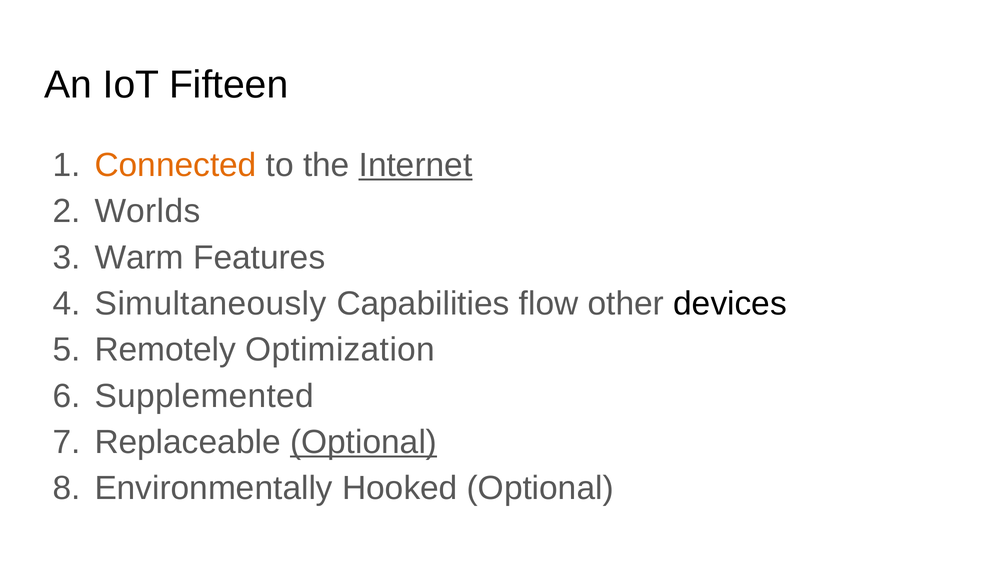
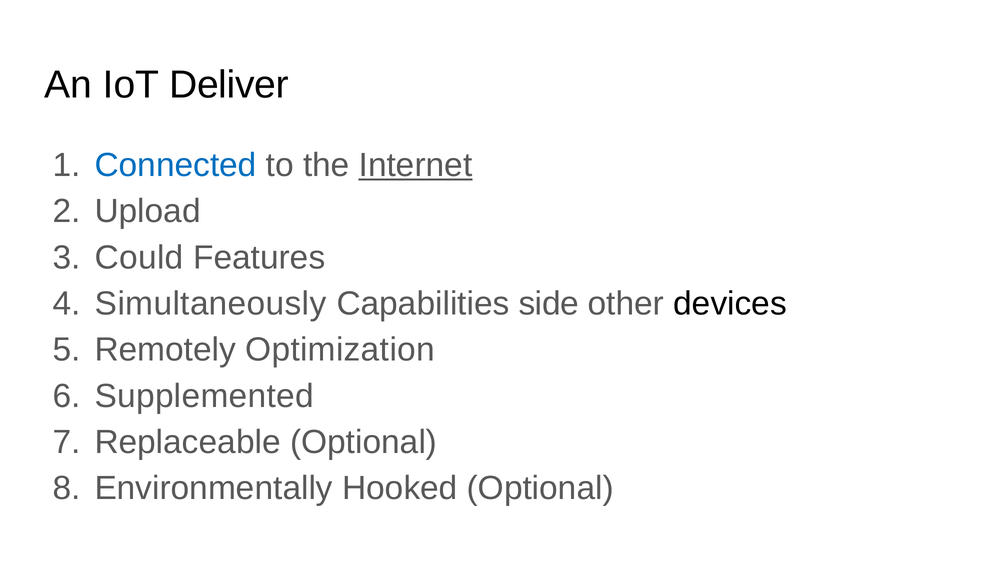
Fifteen: Fifteen -> Deliver
Connected colour: orange -> blue
Worlds: Worlds -> Upload
Warm: Warm -> Could
flow: flow -> side
Optional at (364, 442) underline: present -> none
